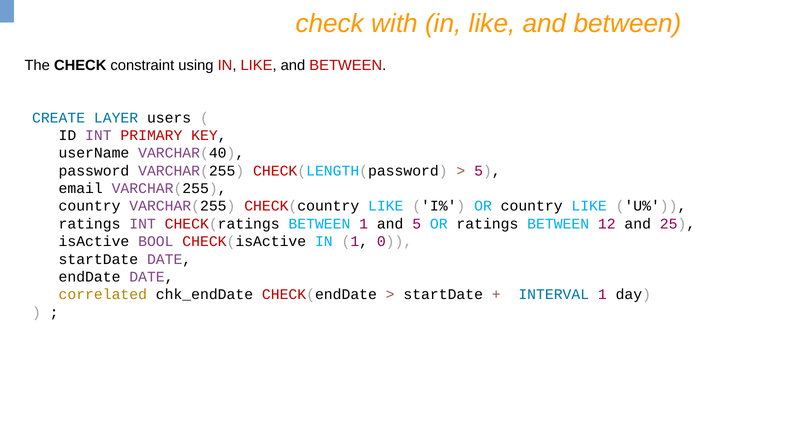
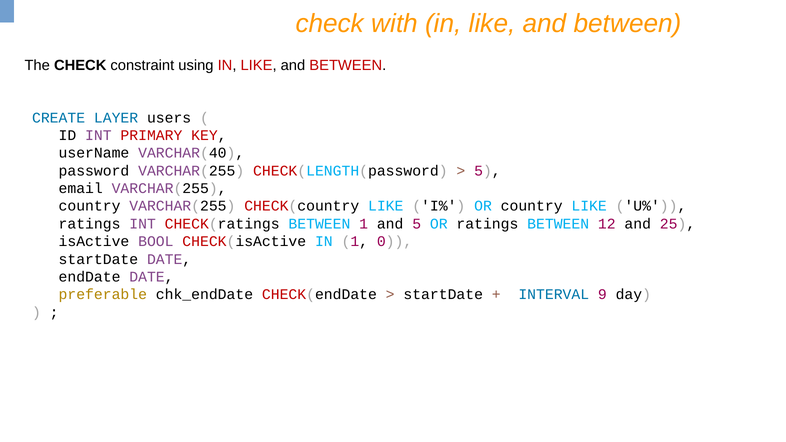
correlated: correlated -> preferable
INTERVAL 1: 1 -> 9
